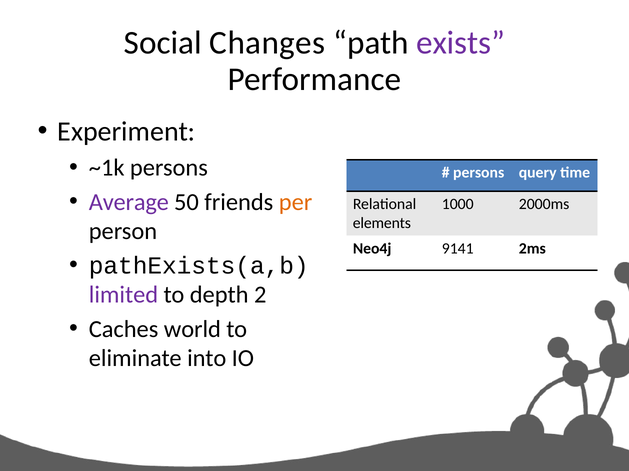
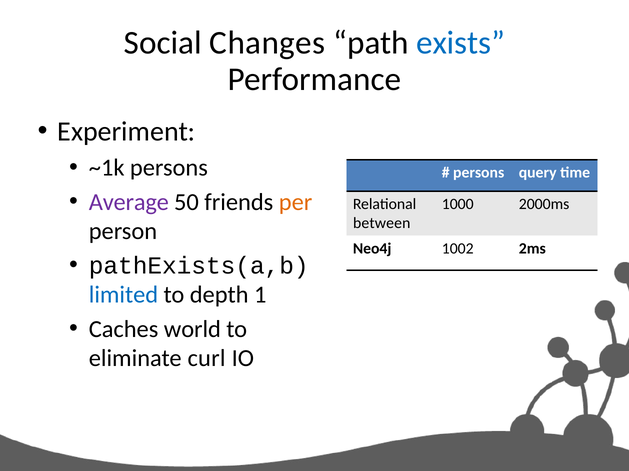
exists colour: purple -> blue
elements: elements -> between
9141: 9141 -> 1002
limited colour: purple -> blue
2: 2 -> 1
into: into -> curl
